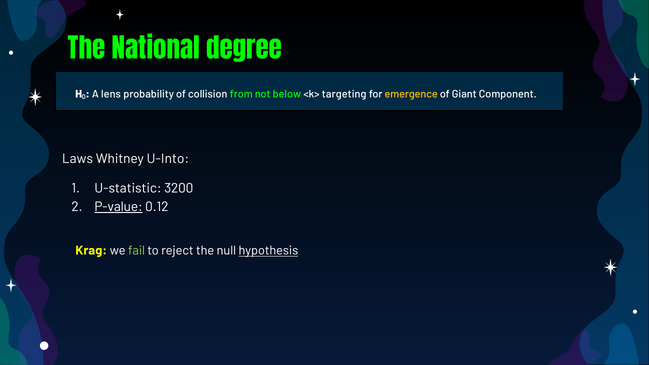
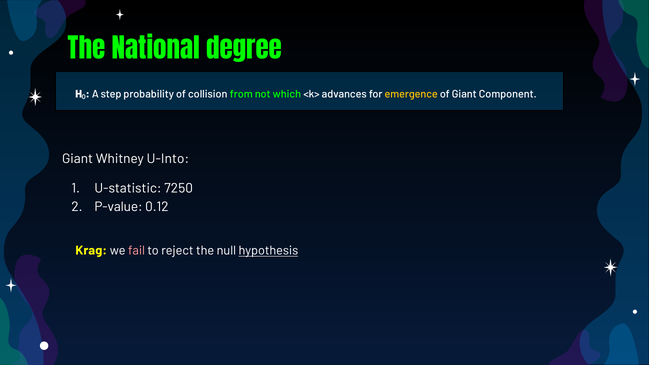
lens: lens -> step
below: below -> which
targeting: targeting -> advances
Laws at (78, 159): Laws -> Giant
3200: 3200 -> 7250
P-value underline: present -> none
fail colour: light green -> pink
